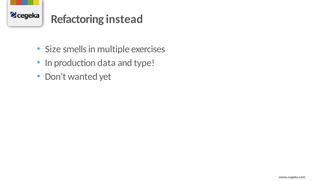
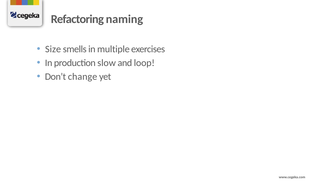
instead: instead -> naming
data: data -> slow
type: type -> loop
wanted: wanted -> change
